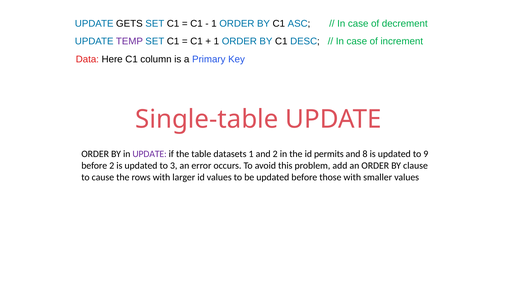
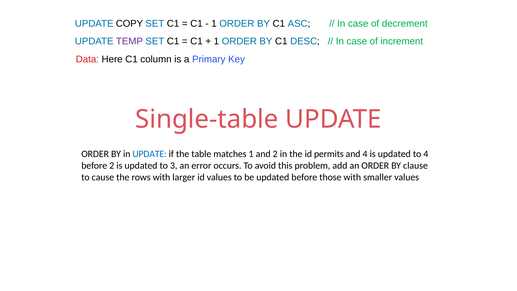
GETS: GETS -> COPY
UPDATE at (150, 154) colour: purple -> blue
datasets: datasets -> matches
and 8: 8 -> 4
to 9: 9 -> 4
